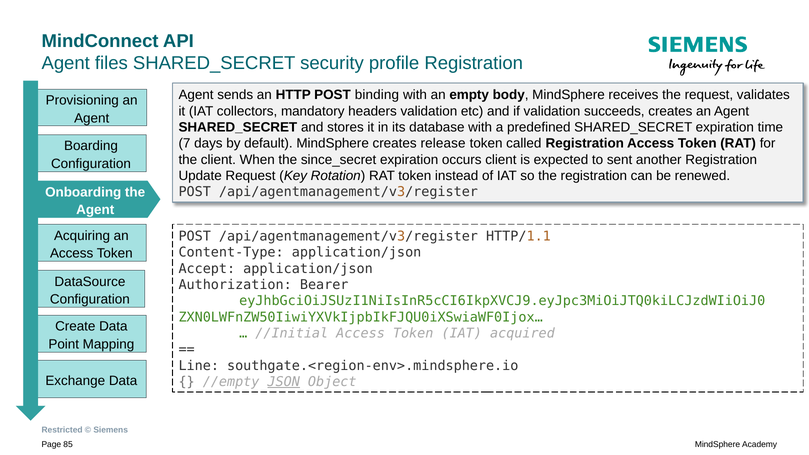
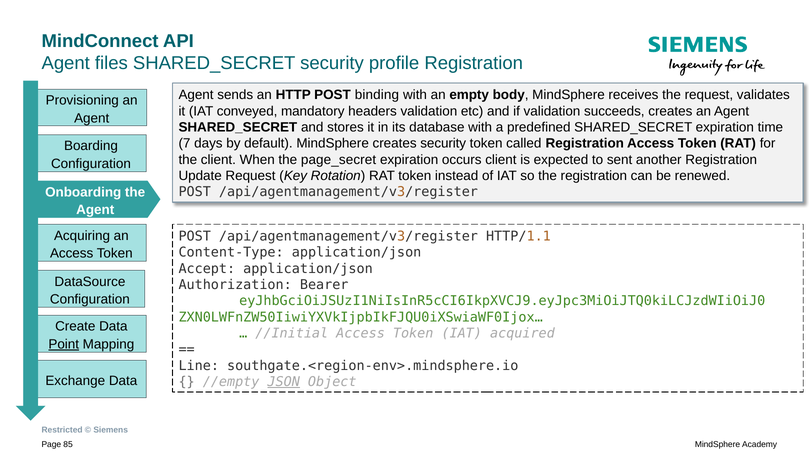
collectors: collectors -> conveyed
creates release: release -> security
since_secret: since_secret -> page_secret
Point underline: none -> present
